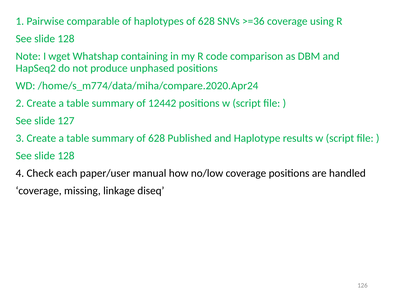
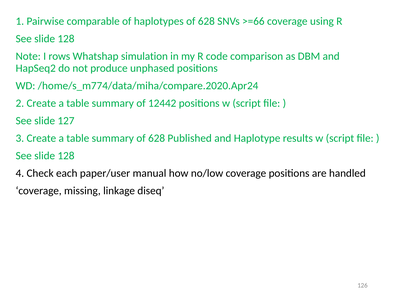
>=36: >=36 -> >=66
wget: wget -> rows
containing: containing -> simulation
